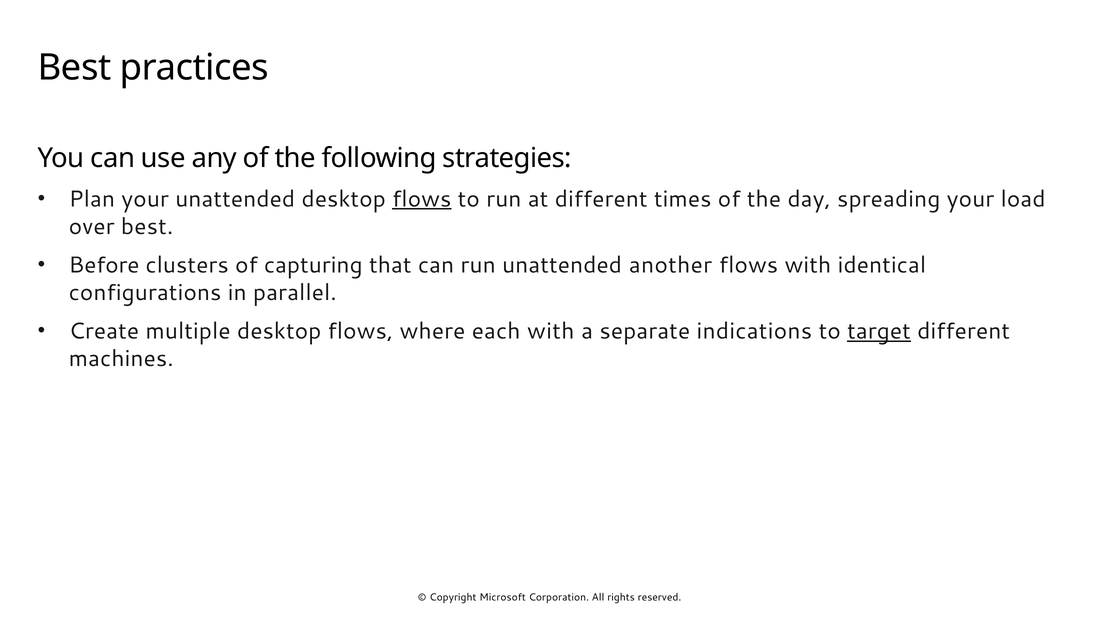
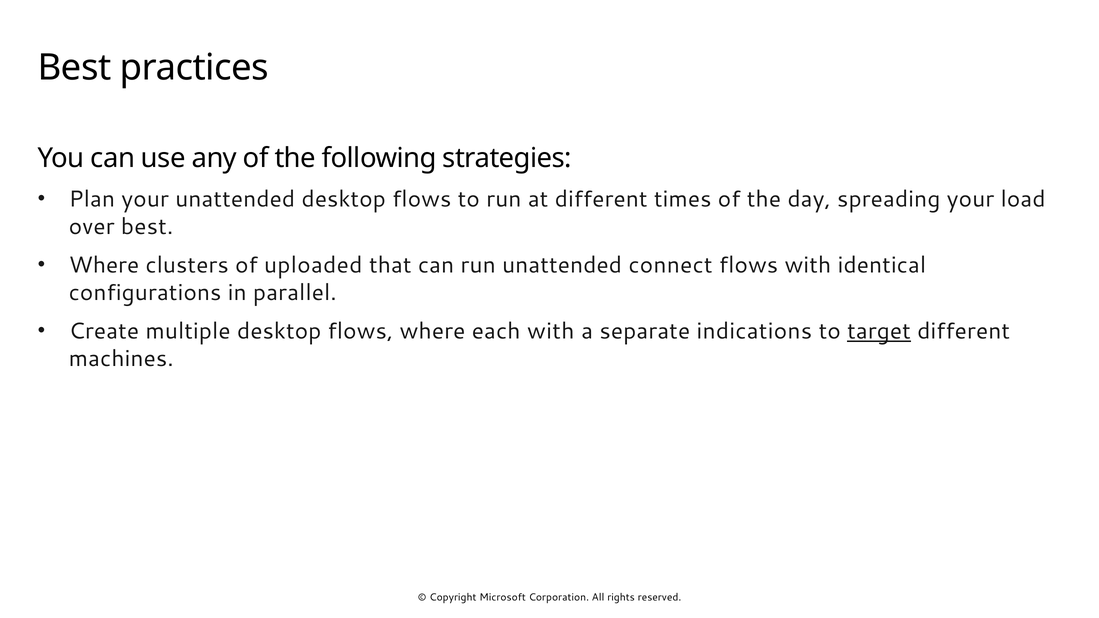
flows at (422, 199) underline: present -> none
Before at (104, 265): Before -> Where
capturing: capturing -> uploaded
another: another -> connect
